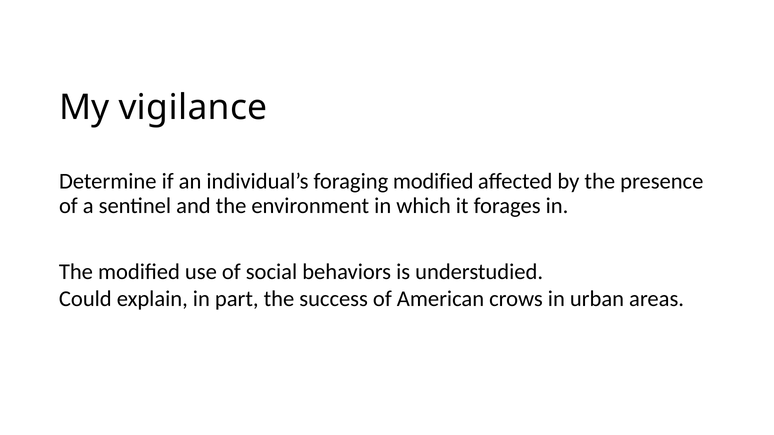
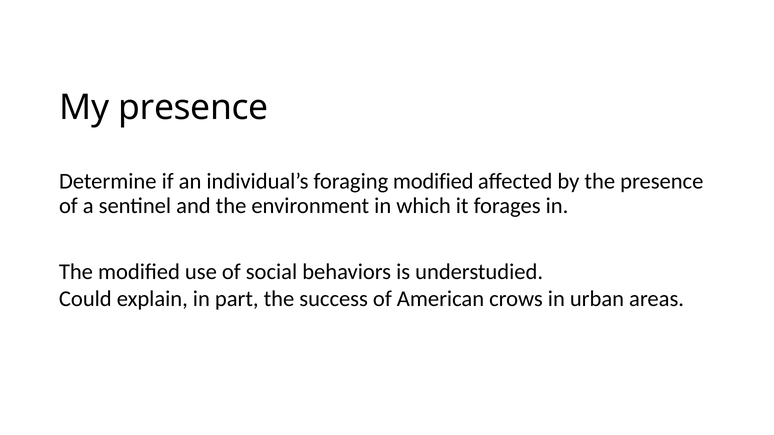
My vigilance: vigilance -> presence
